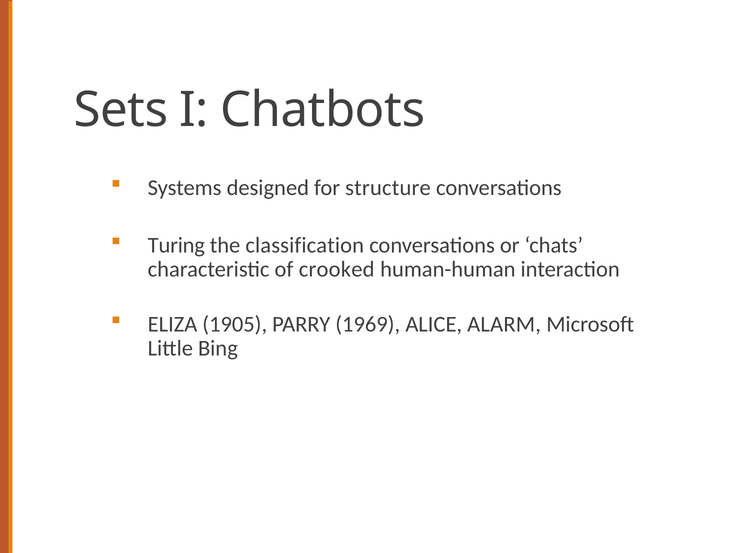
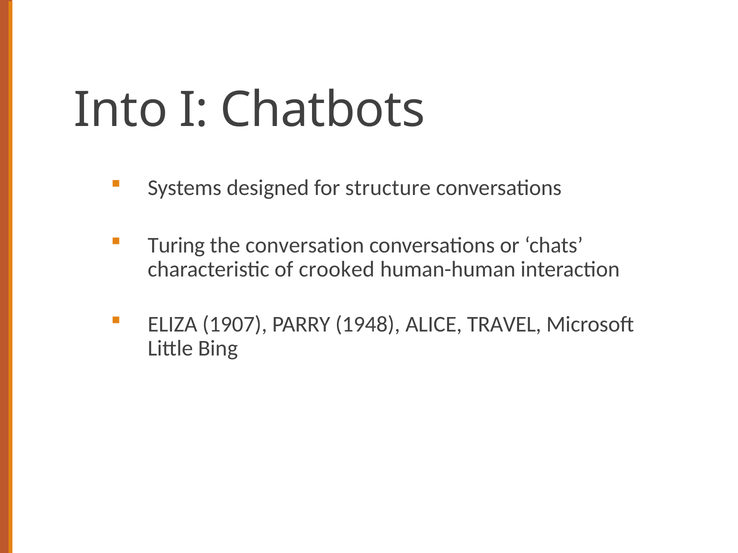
Sets: Sets -> Into
classification: classification -> conversation
1905: 1905 -> 1907
1969: 1969 -> 1948
ALARM: ALARM -> TRAVEL
